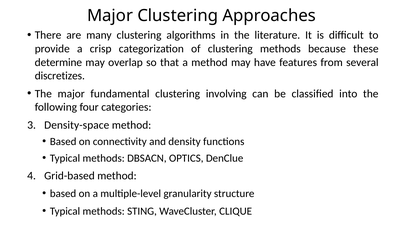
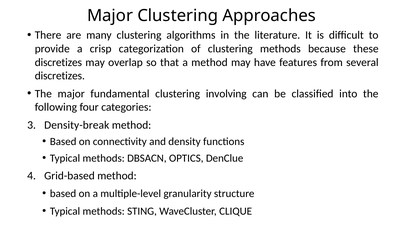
determine at (58, 63): determine -> discretizes
Density-space: Density-space -> Density-break
